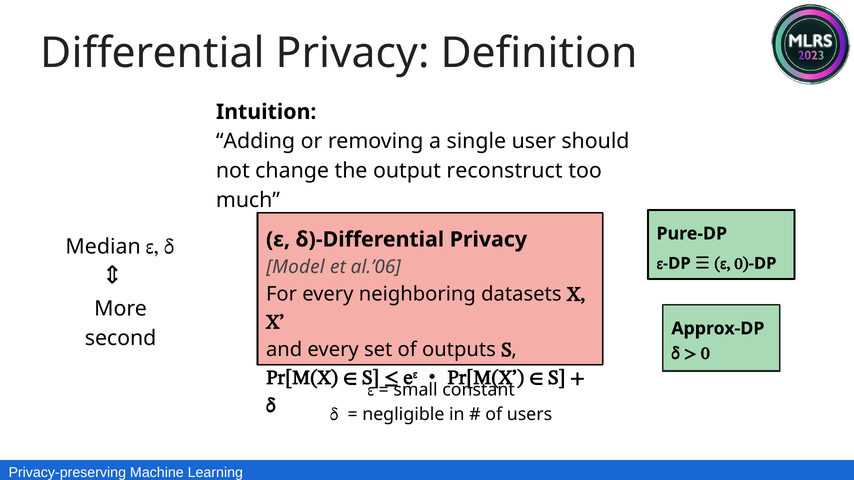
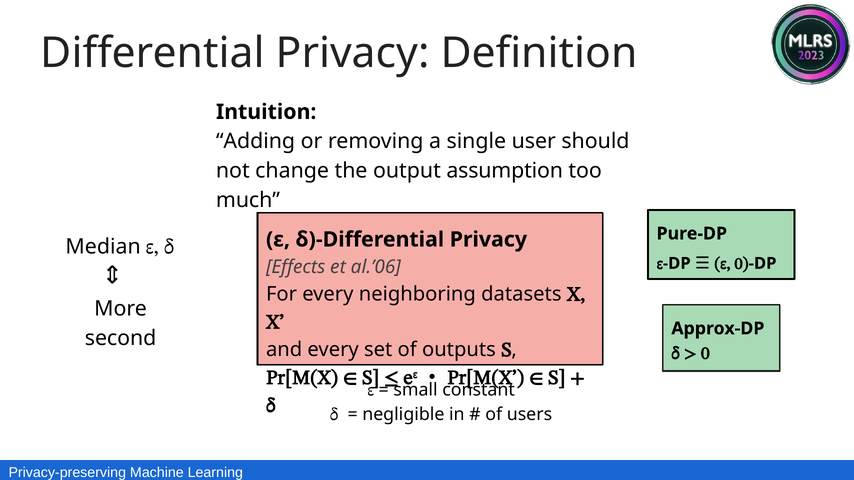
reconstruct: reconstruct -> assumption
Model: Model -> Effects
